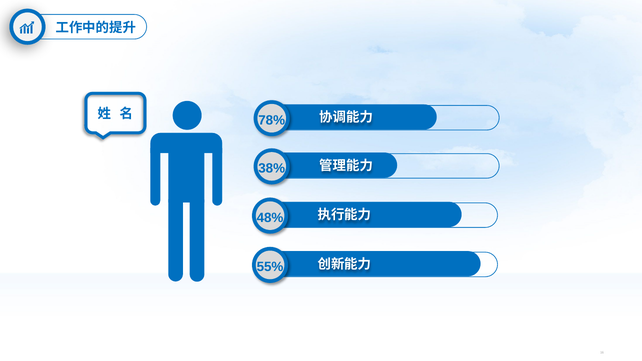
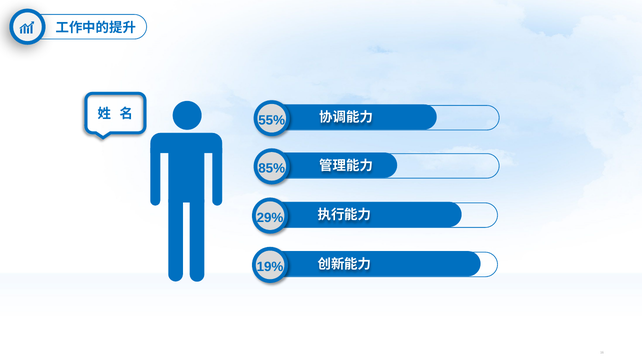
78%: 78% -> 55%
38%: 38% -> 85%
48%: 48% -> 29%
55%: 55% -> 19%
